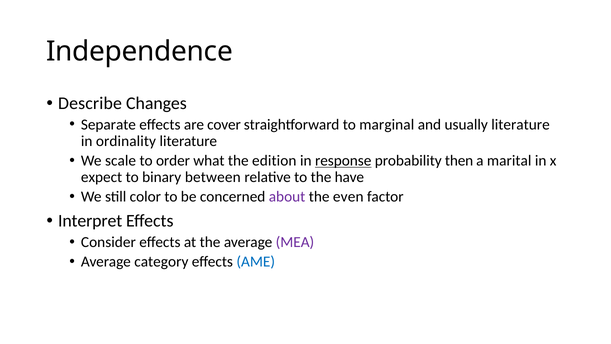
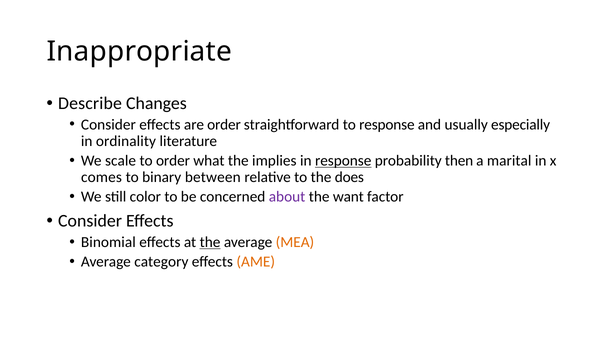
Independence: Independence -> Inappropriate
Separate at (108, 124): Separate -> Consider
are cover: cover -> order
to marginal: marginal -> response
usually literature: literature -> especially
edition: edition -> implies
expect: expect -> comes
have: have -> does
even: even -> want
Interpret at (90, 221): Interpret -> Consider
Consider: Consider -> Binomial
the at (210, 242) underline: none -> present
MEA colour: purple -> orange
AME colour: blue -> orange
